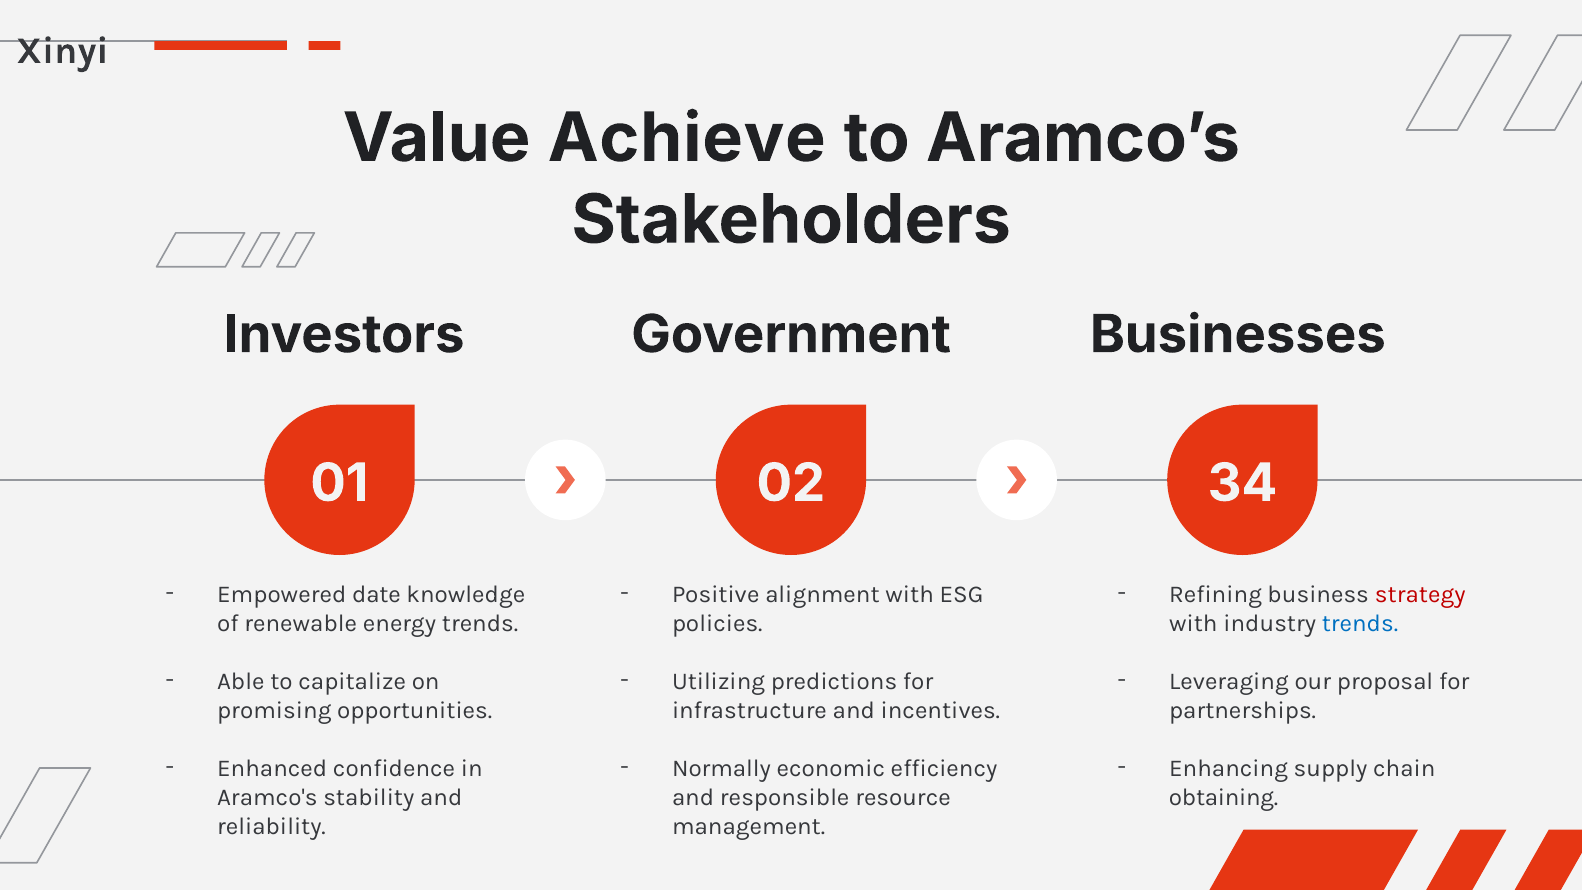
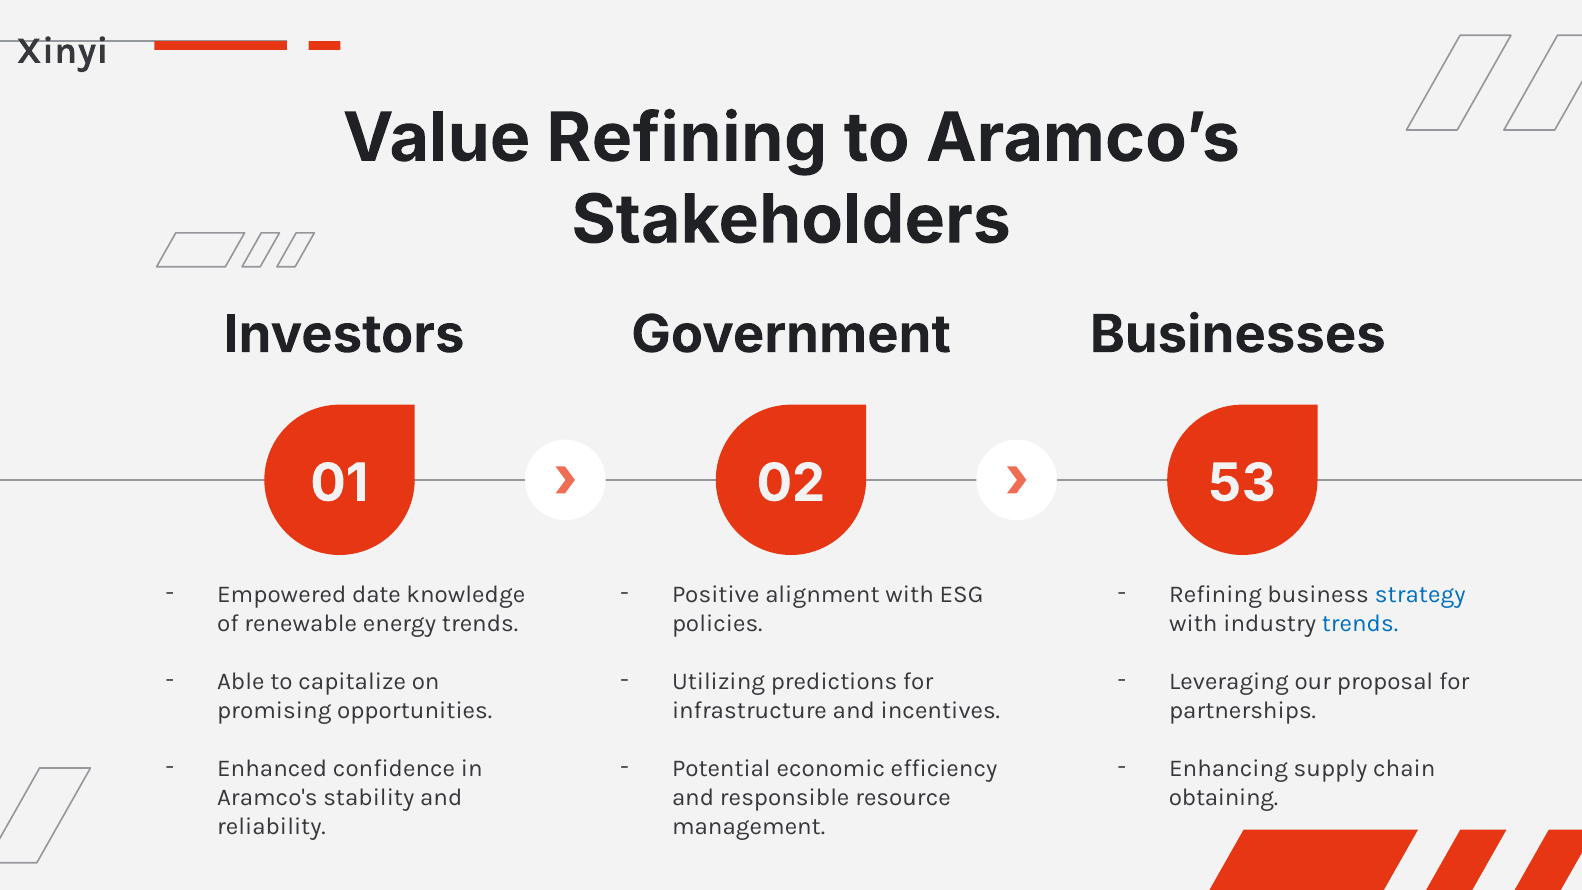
Value Achieve: Achieve -> Refining
34: 34 -> 53
strategy colour: red -> blue
Normally: Normally -> Potential
